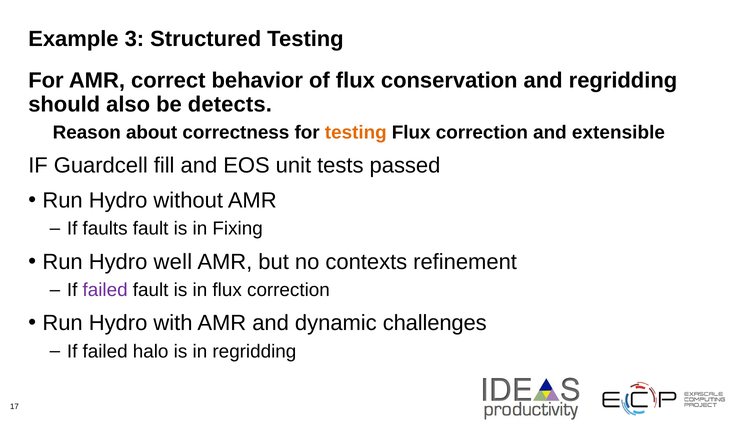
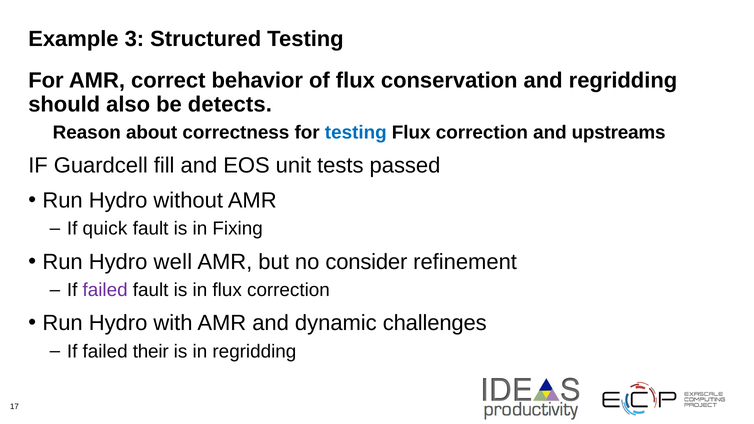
testing at (356, 133) colour: orange -> blue
extensible: extensible -> upstreams
faults: faults -> quick
contexts: contexts -> consider
halo: halo -> their
